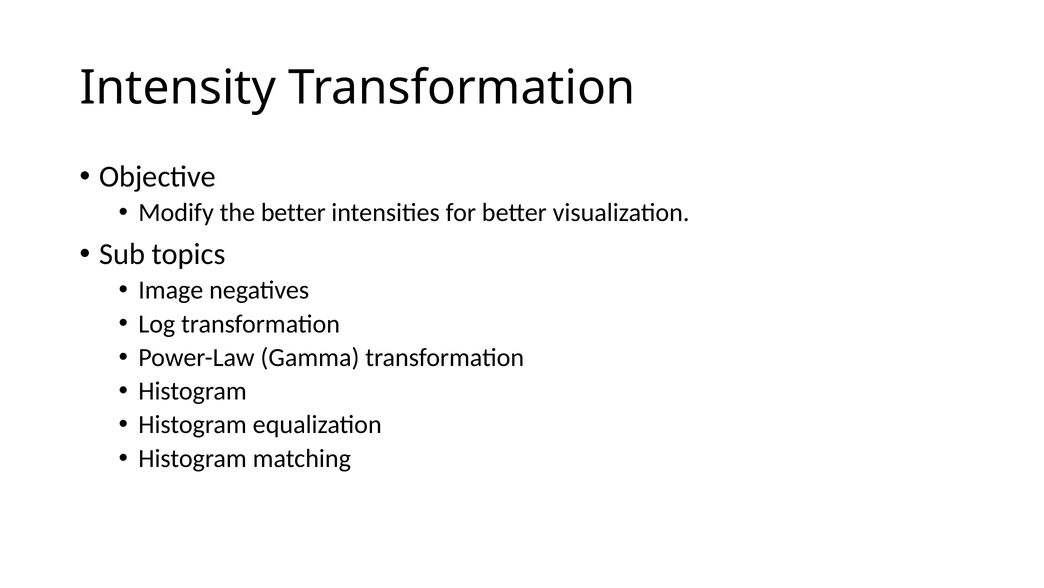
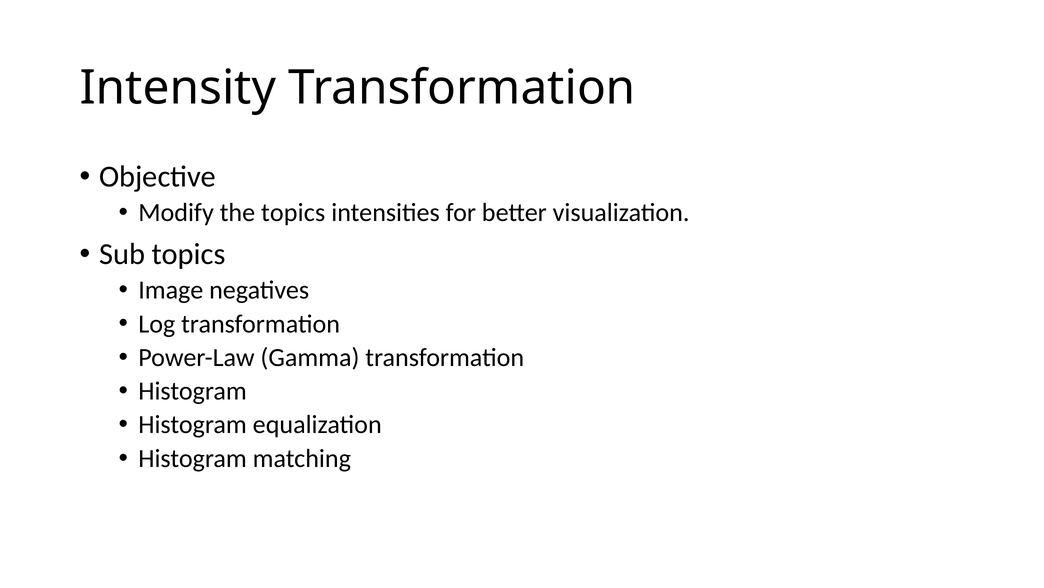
the better: better -> topics
